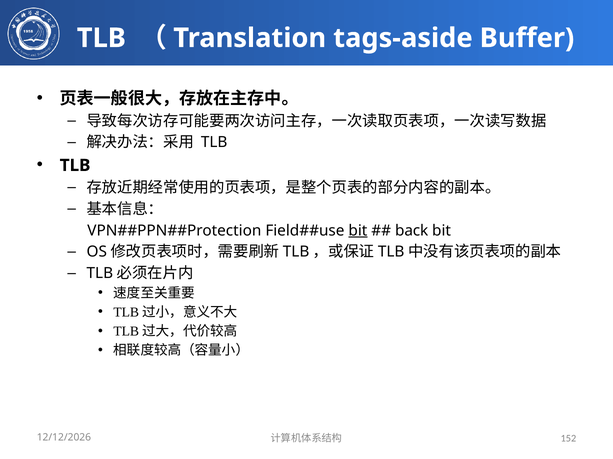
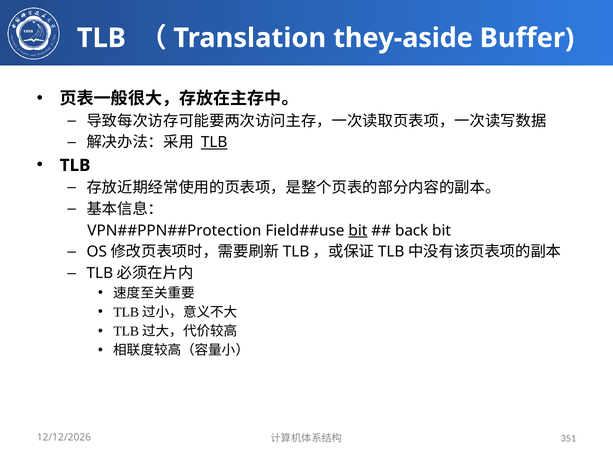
tags-aside: tags-aside -> they-aside
TLB at (214, 143) underline: none -> present
152: 152 -> 351
